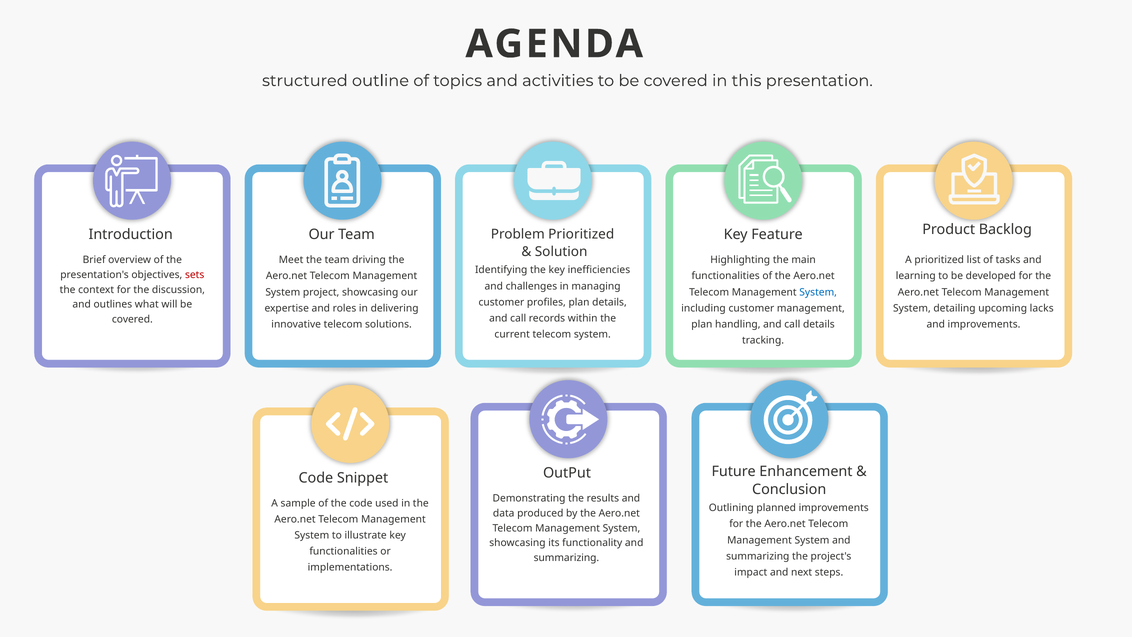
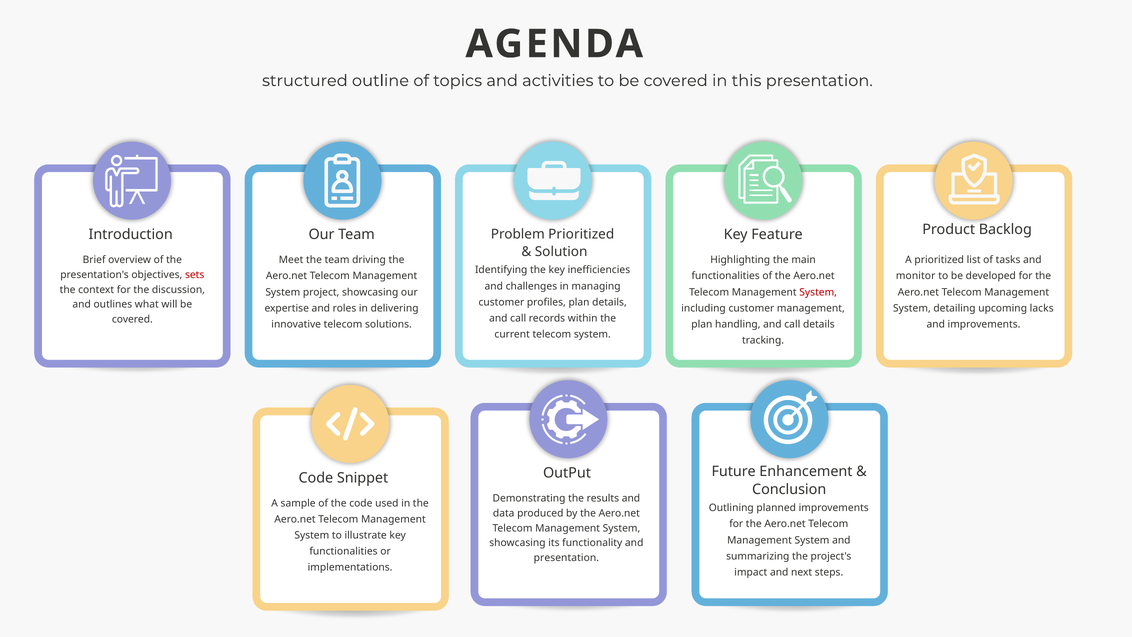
learning: learning -> monitor
System at (818, 292) colour: blue -> red
summarizing at (566, 558): summarizing -> presentation
